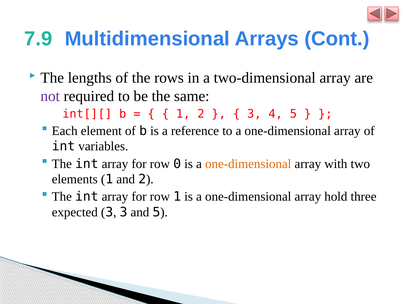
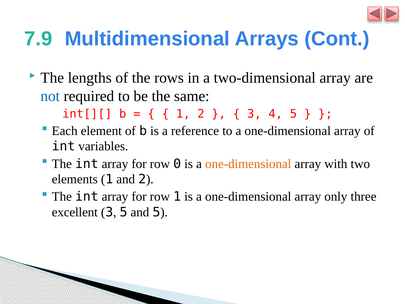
not colour: purple -> blue
hold: hold -> only
expected: expected -> excellent
3 3: 3 -> 5
